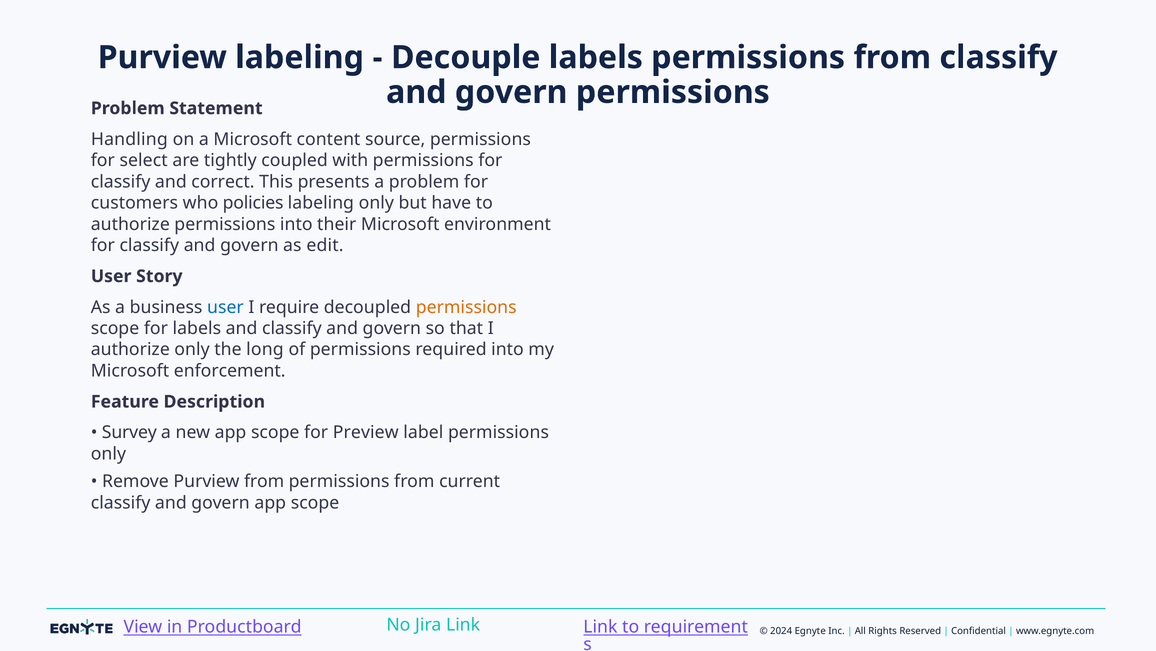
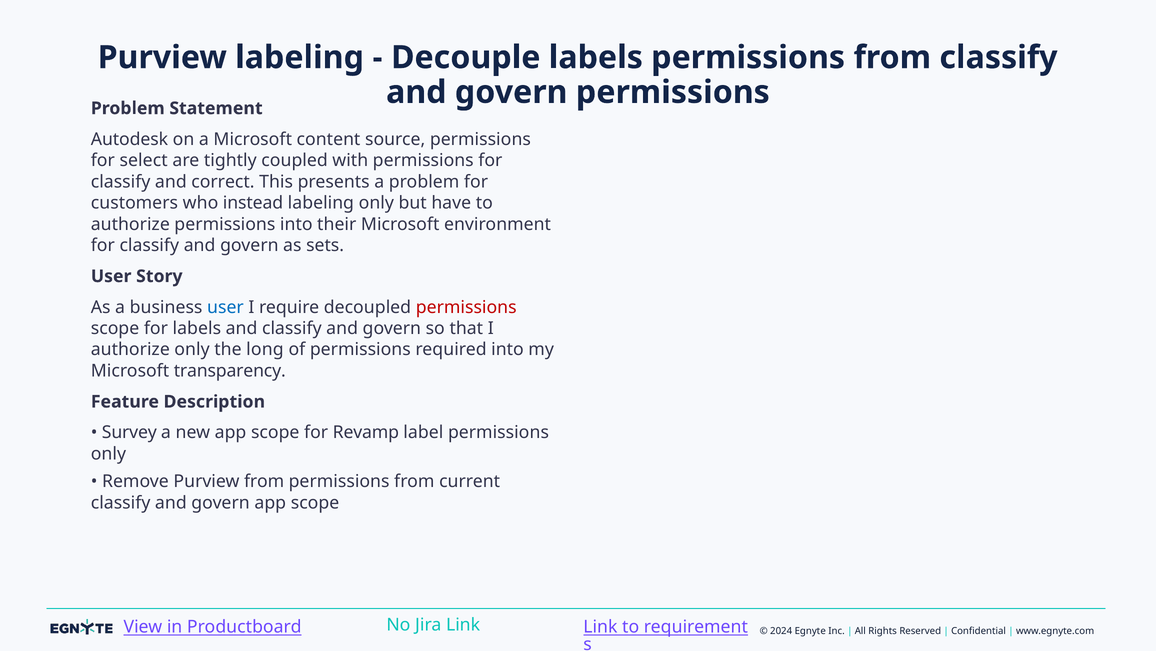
Handling: Handling -> Autodesk
policies: policies -> instead
edit: edit -> sets
permissions at (466, 307) colour: orange -> red
enforcement: enforcement -> transparency
Preview: Preview -> Revamp
